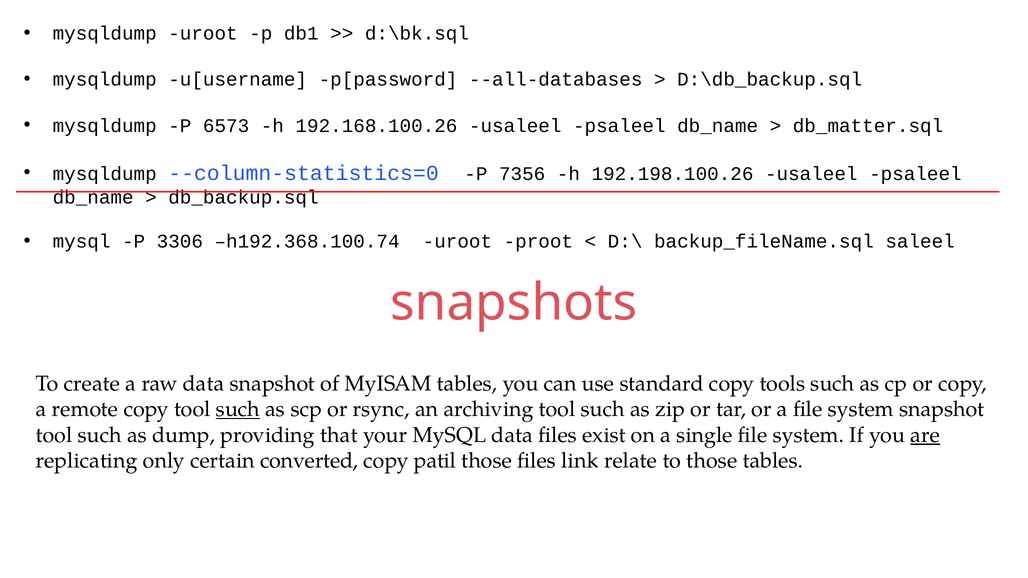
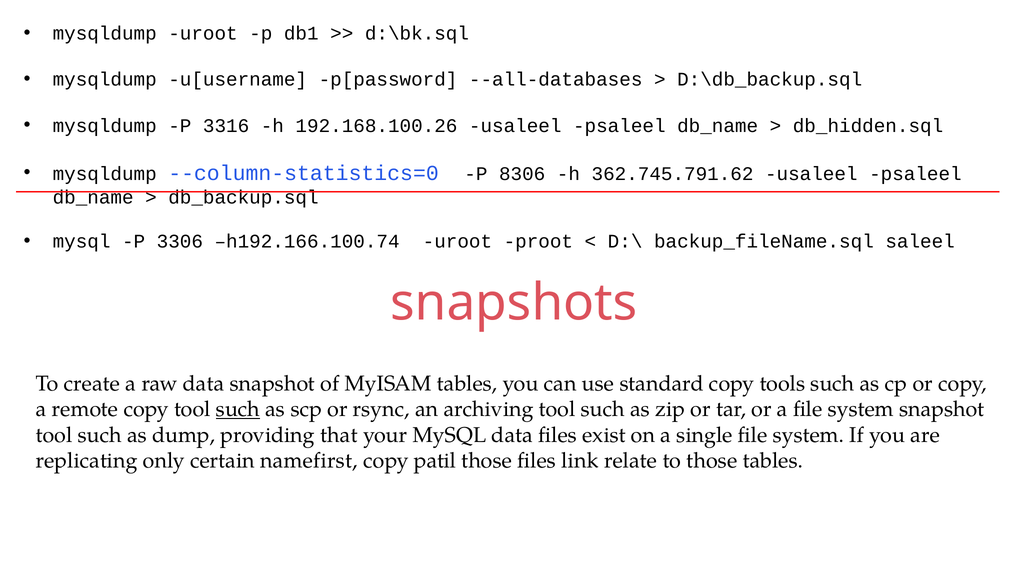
6573: 6573 -> 3316
db_matter.sql: db_matter.sql -> db_hidden.sql
7356: 7356 -> 8306
192.198.100.26: 192.198.100.26 -> 362.745.791.62
h192.368.100.74: h192.368.100.74 -> h192.166.100.74
are underline: present -> none
converted: converted -> namefirst
